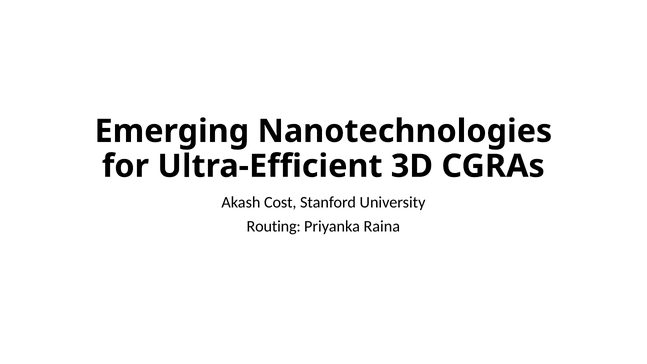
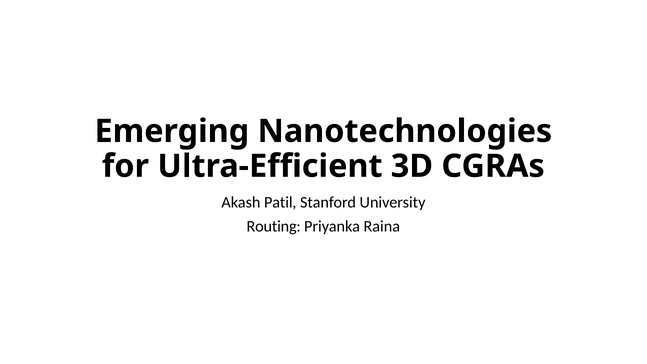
Cost: Cost -> Patil
